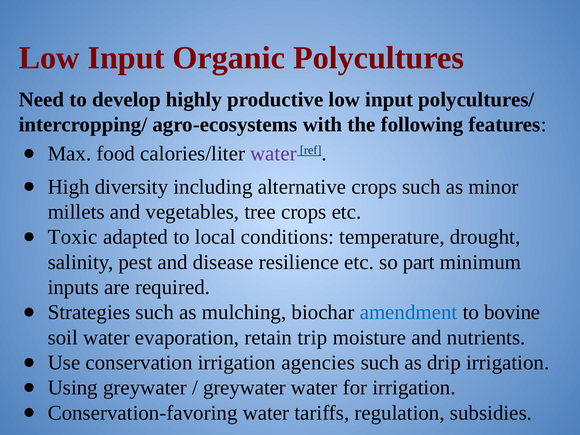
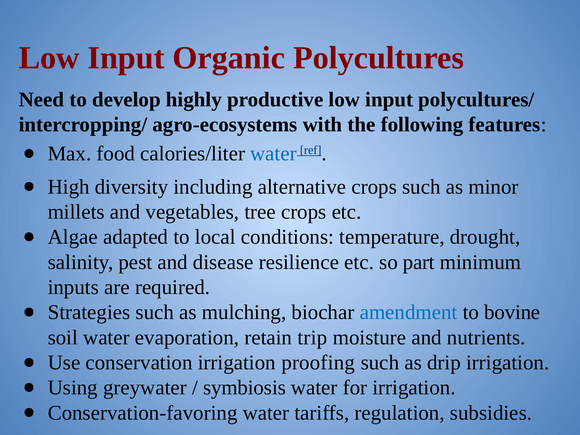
water at (273, 154) colour: purple -> blue
Toxic: Toxic -> Algae
agencies: agencies -> proofing
greywater at (244, 388): greywater -> symbiosis
